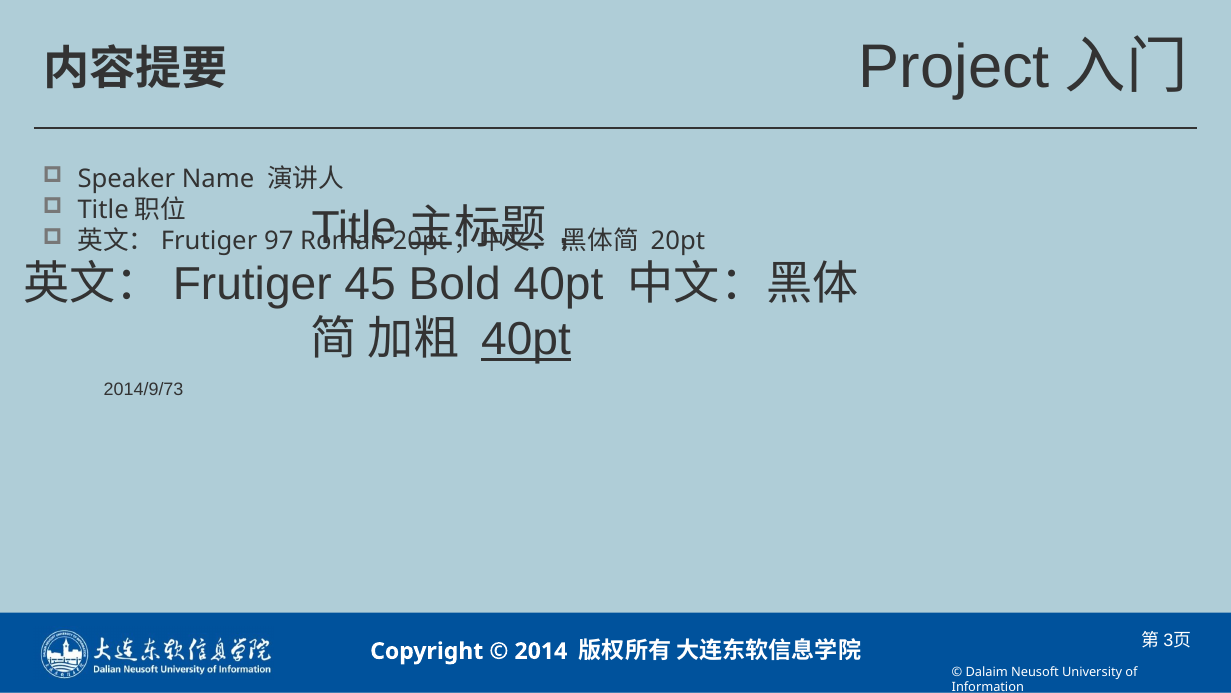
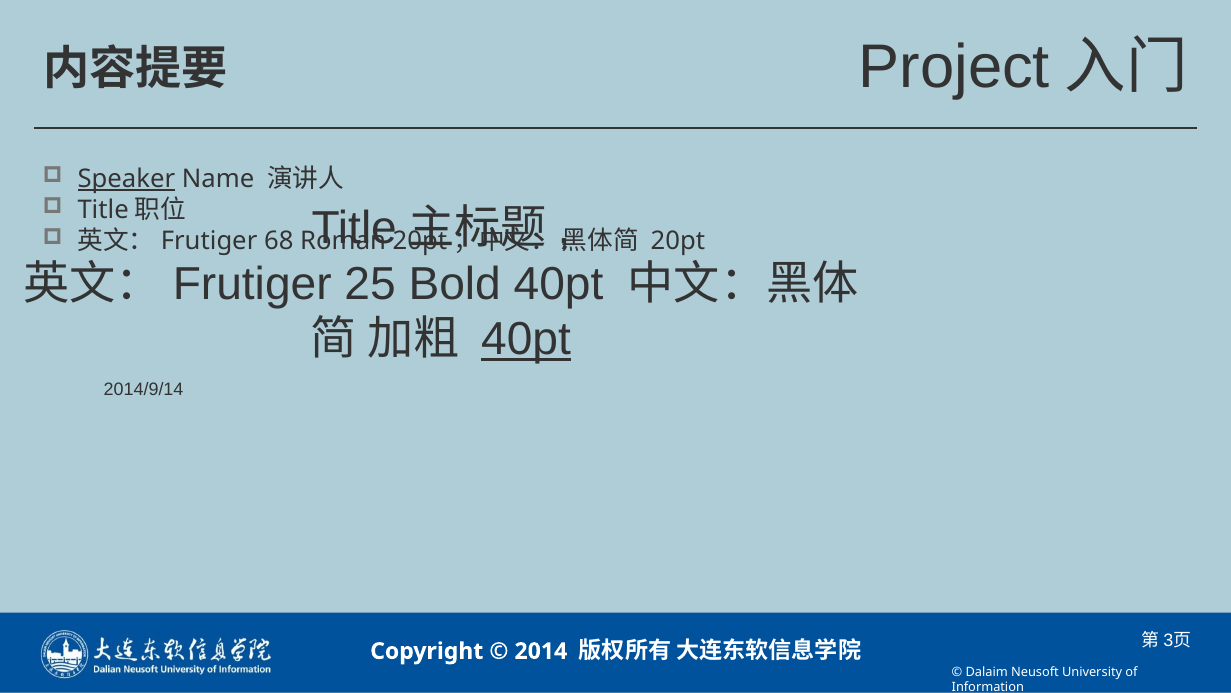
Speaker underline: none -> present
97: 97 -> 68
45: 45 -> 25
2014/9/73: 2014/9/73 -> 2014/9/14
